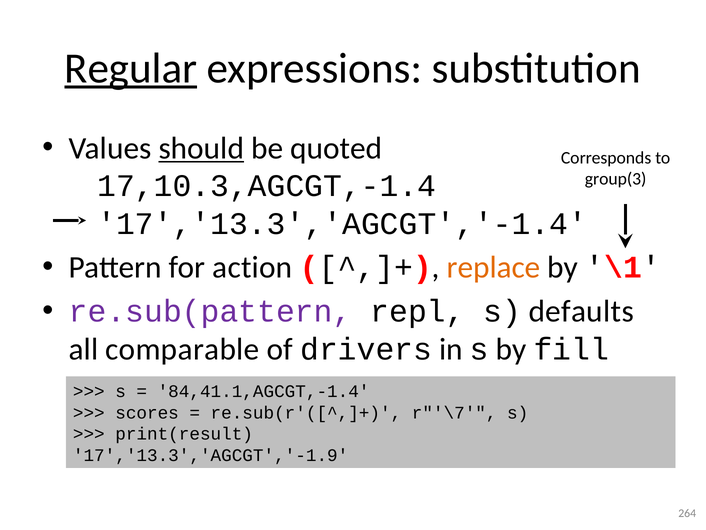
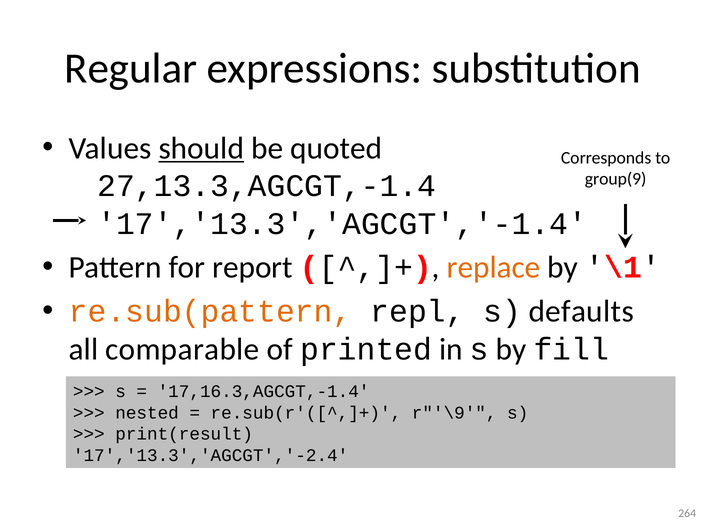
Regular underline: present -> none
group(3: group(3 -> group(9
17,10.3,AGCGT,-1.4: 17,10.3,AGCGT,-1.4 -> 27,13.3,AGCGT,-1.4
action: action -> report
re.sub(pattern colour: purple -> orange
drivers: drivers -> printed
84,41.1,AGCGT,-1.4: 84,41.1,AGCGT,-1.4 -> 17,16.3,AGCGT,-1.4
scores: scores -> nested
r"'\7: r"'\7 -> r"'\9
17','13.3','AGCGT','-1.9: 17','13.3','AGCGT','-1.9 -> 17','13.3','AGCGT','-2.4
